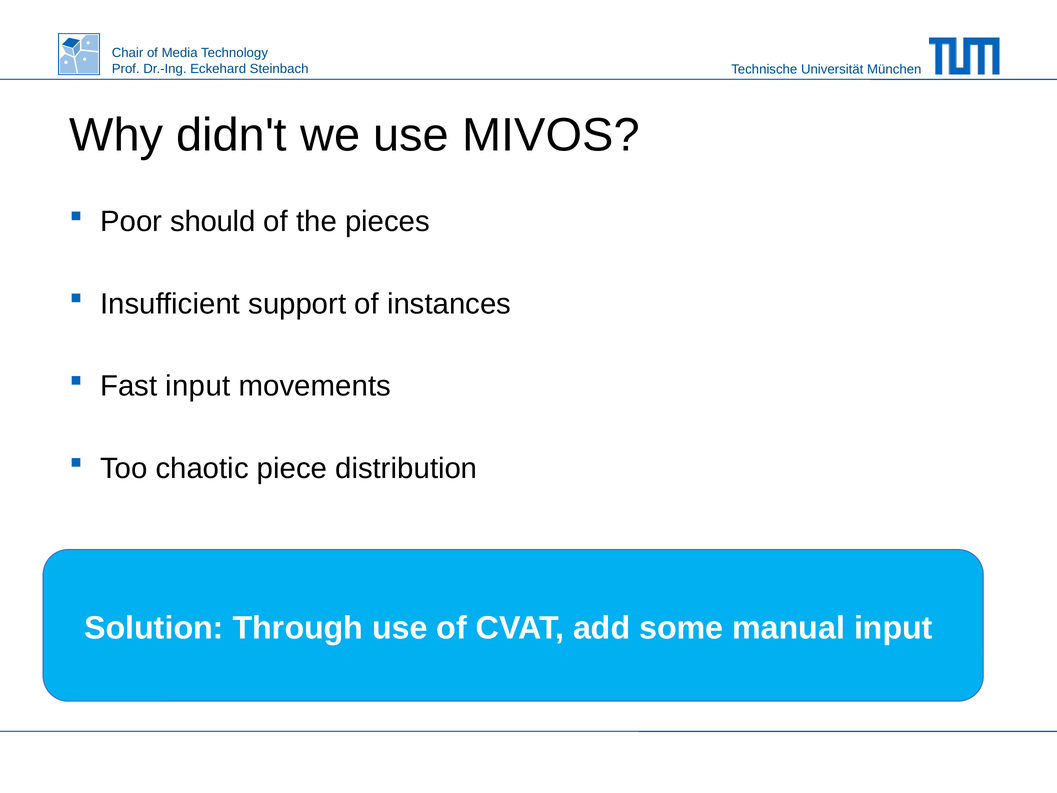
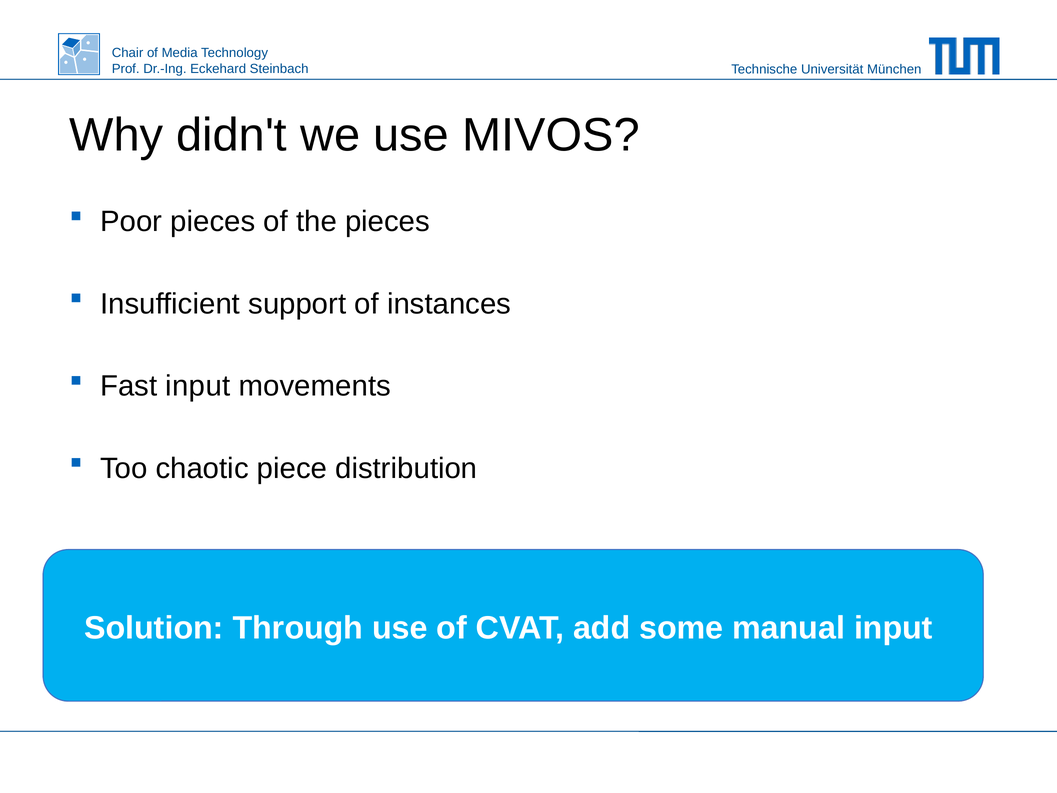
Poor should: should -> pieces
